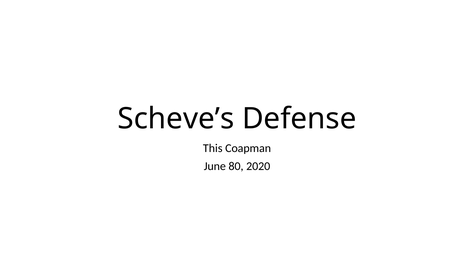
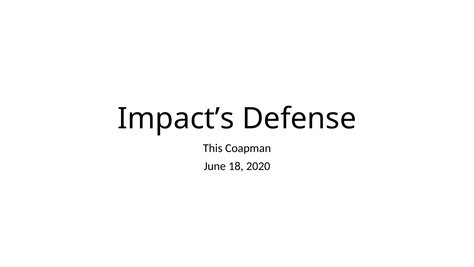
Scheve’s: Scheve’s -> Impact’s
80: 80 -> 18
